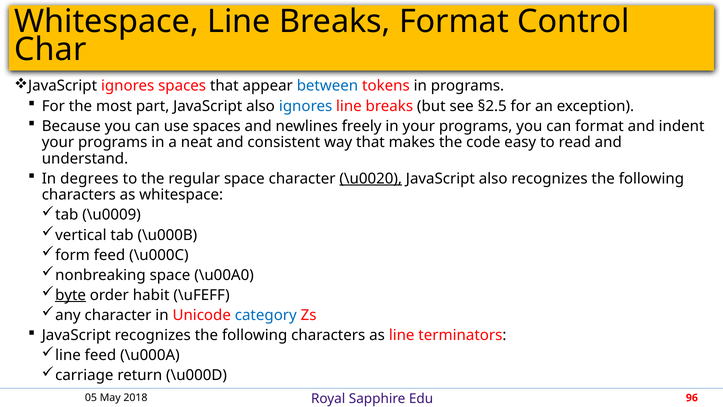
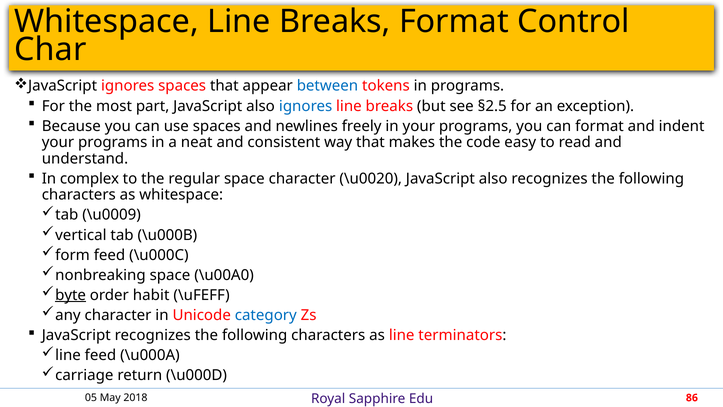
degrees: degrees -> complex
\u0020 underline: present -> none
96: 96 -> 86
